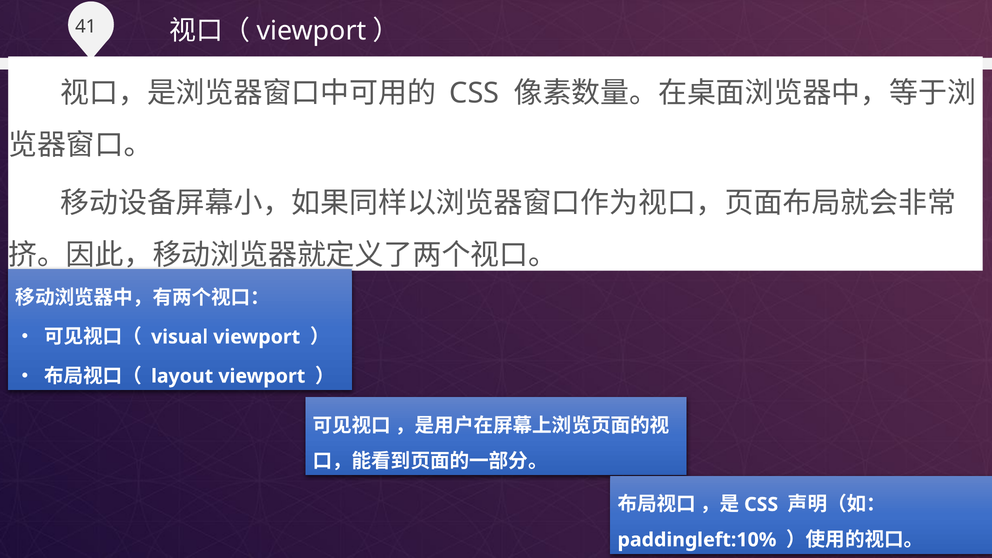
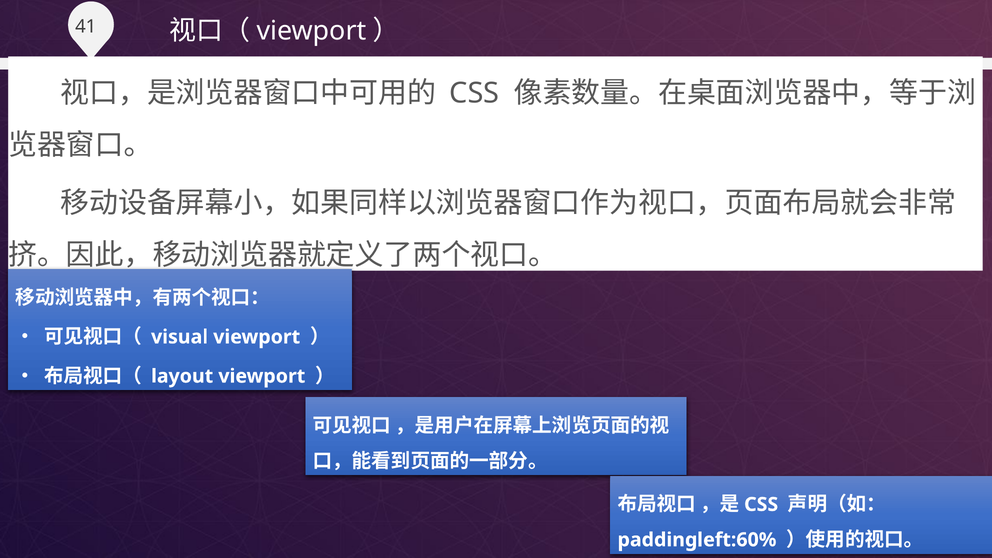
paddingleft:10%: paddingleft:10% -> paddingleft:60%
